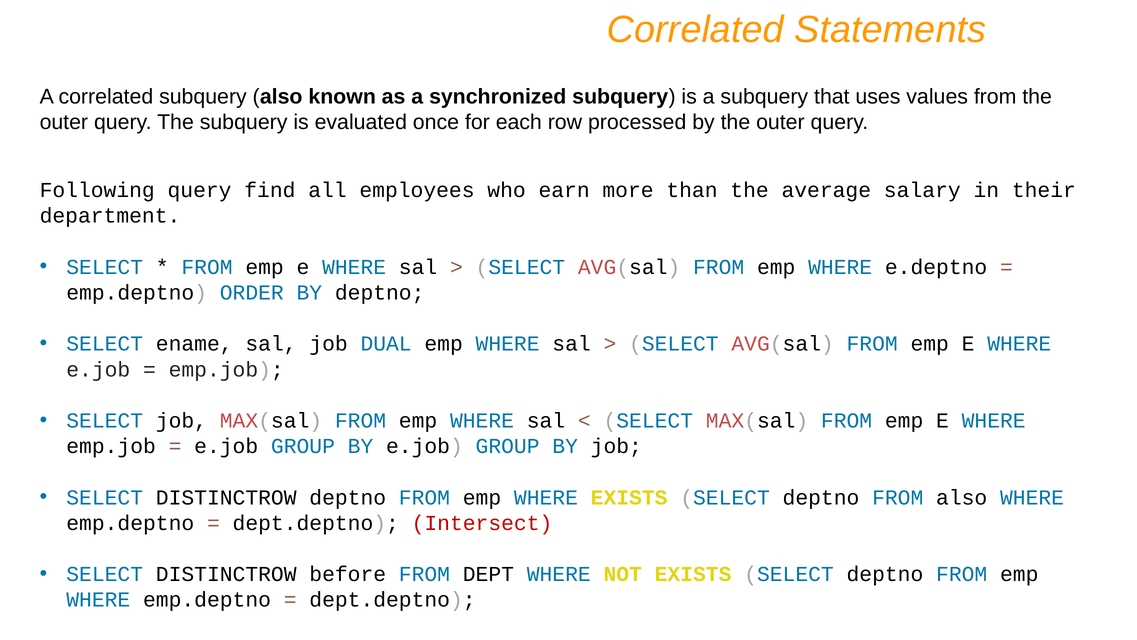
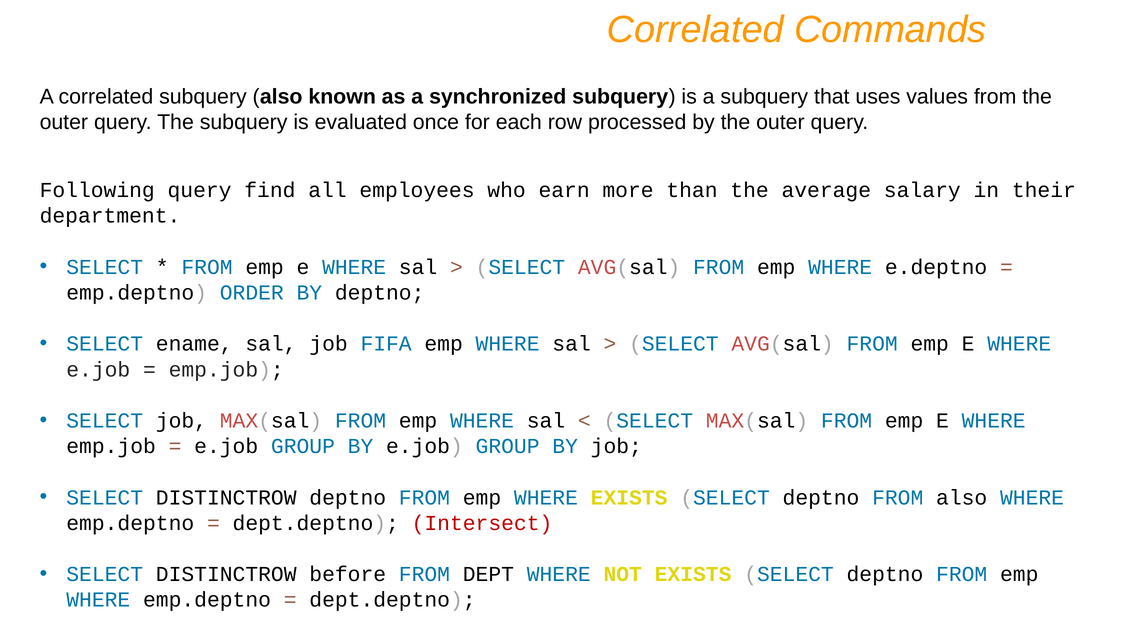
Statements: Statements -> Commands
DUAL: DUAL -> FIFA
